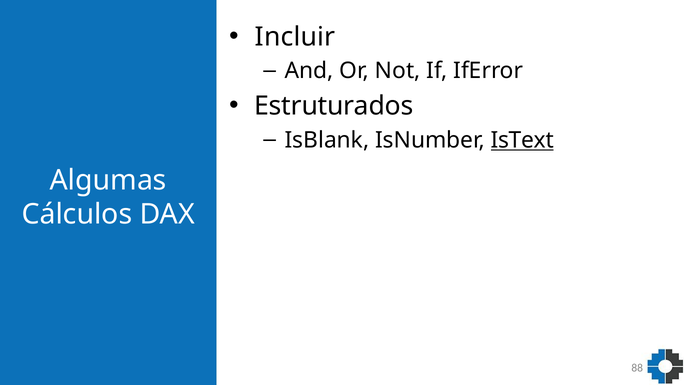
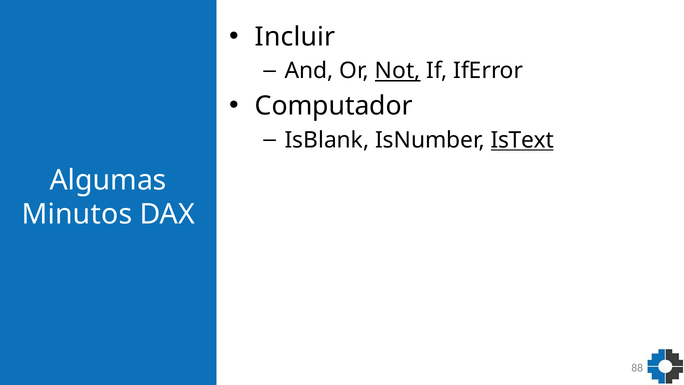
Not underline: none -> present
Estruturados: Estruturados -> Computador
Cálculos: Cálculos -> Minutos
